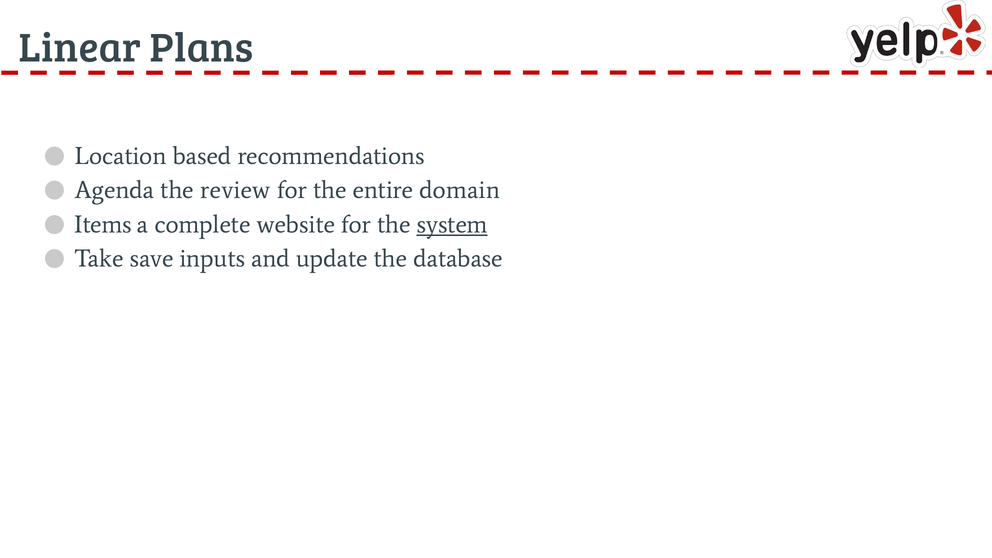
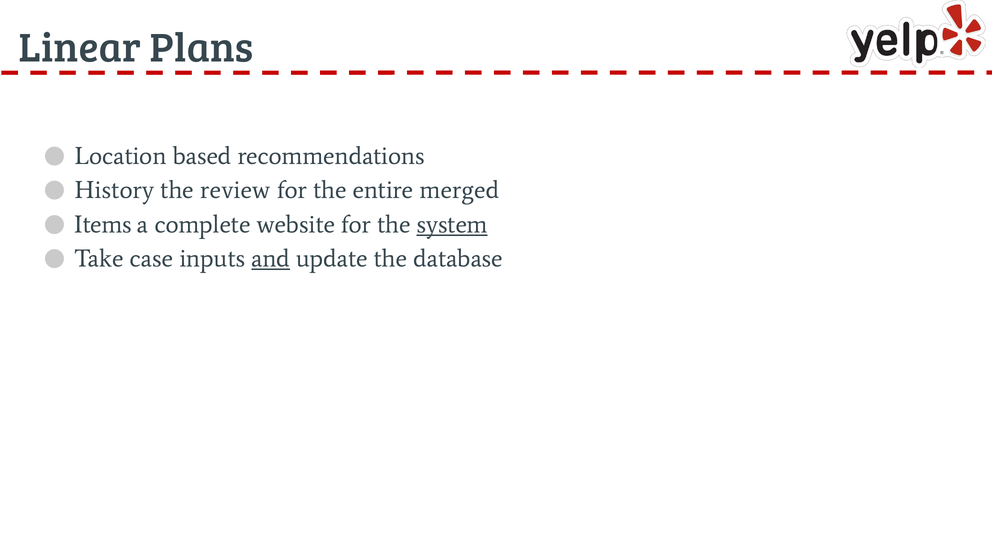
Agenda: Agenda -> History
domain: domain -> merged
save: save -> case
and underline: none -> present
